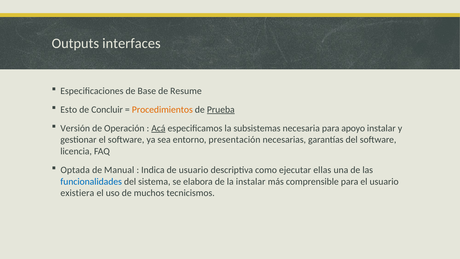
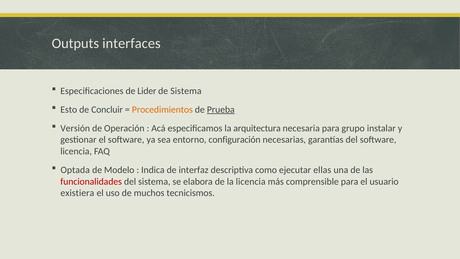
Base: Base -> Lider
de Resume: Resume -> Sistema
Acá underline: present -> none
subsistemas: subsistemas -> arquitectura
apoyo: apoyo -> grupo
presentación: presentación -> configuración
Manual: Manual -> Modelo
de usuario: usuario -> interfaz
funcionalidades colour: blue -> red
la instalar: instalar -> licencia
